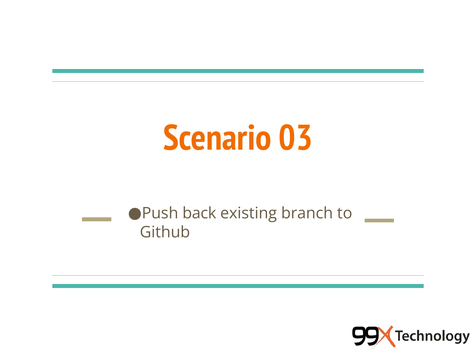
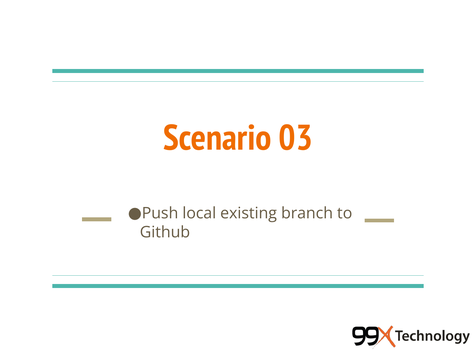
back: back -> local
